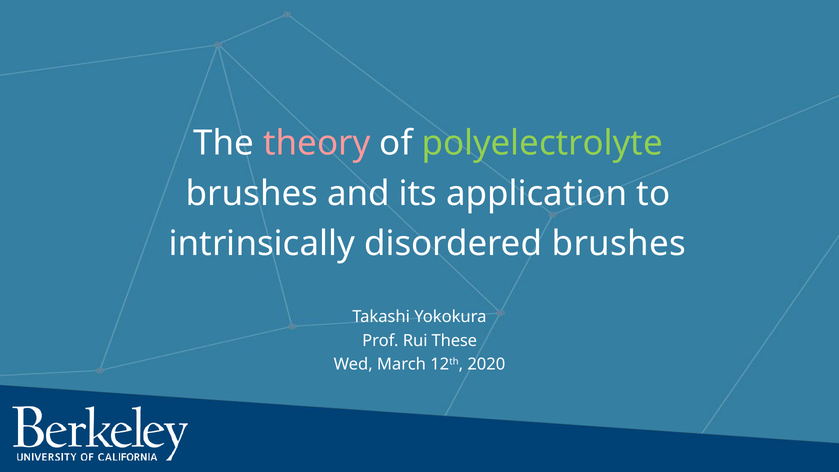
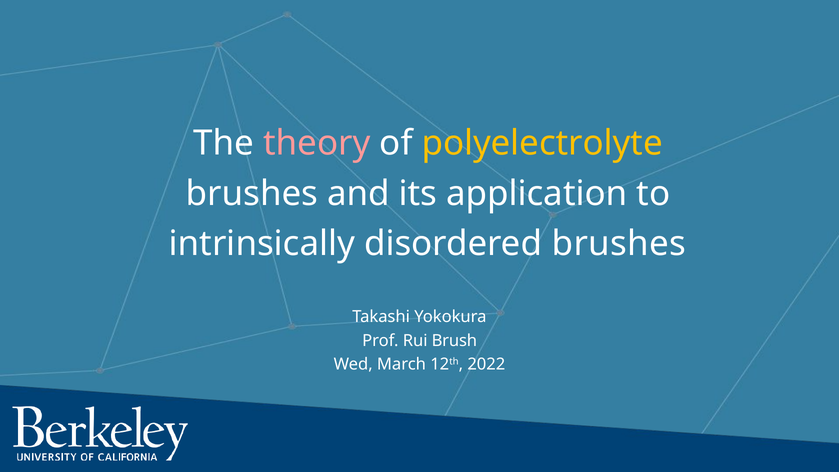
polyelectrolyte colour: light green -> yellow
These: These -> Brush
2020: 2020 -> 2022
